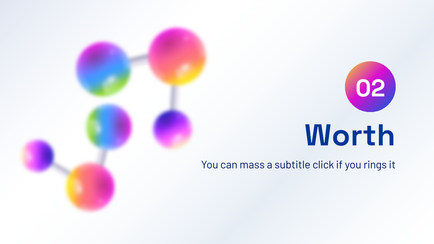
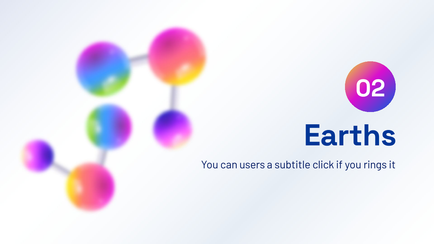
Worth: Worth -> Earths
mass: mass -> users
